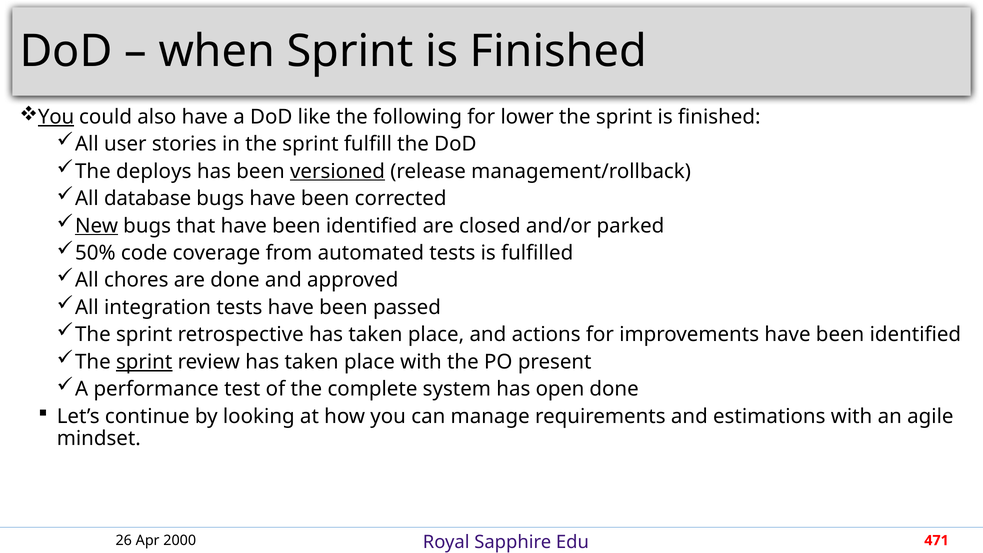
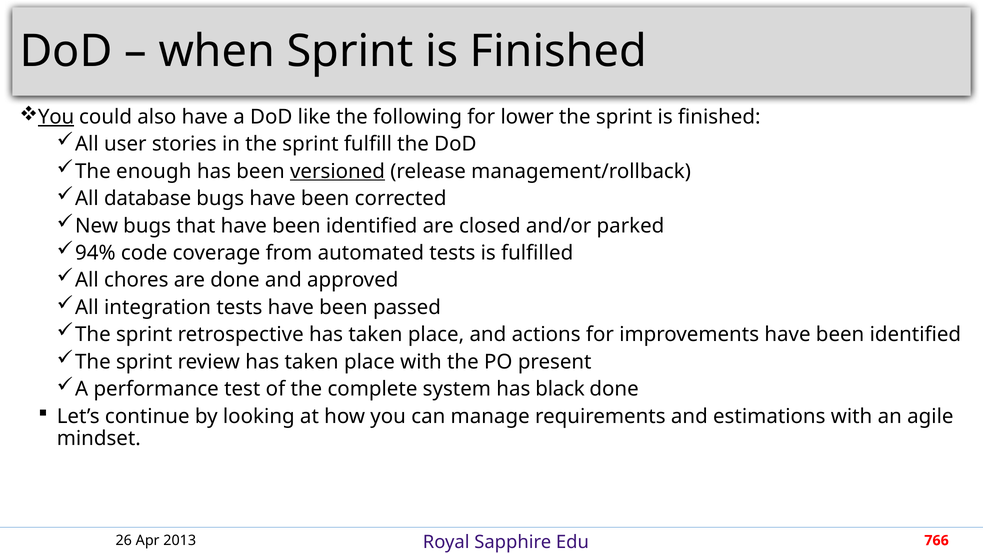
deploys: deploys -> enough
New underline: present -> none
50%: 50% -> 94%
sprint at (144, 362) underline: present -> none
open: open -> black
2000: 2000 -> 2013
471: 471 -> 766
